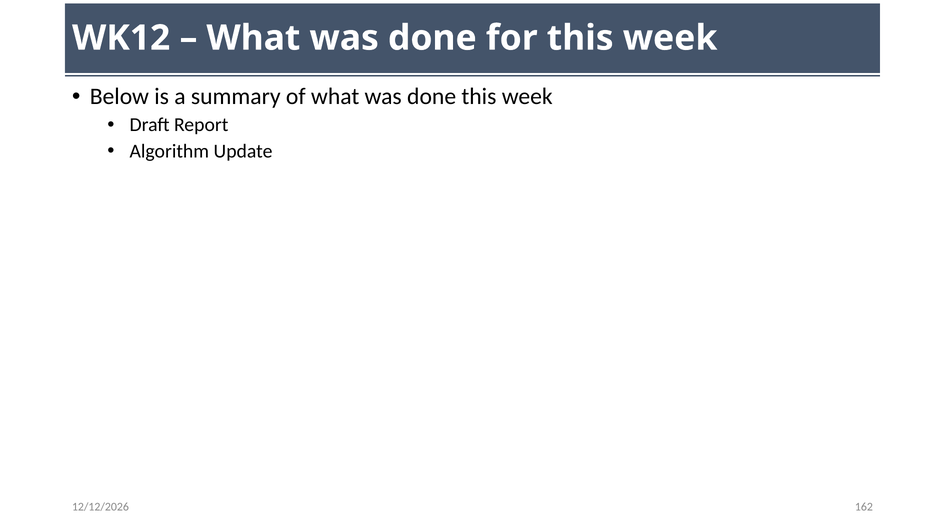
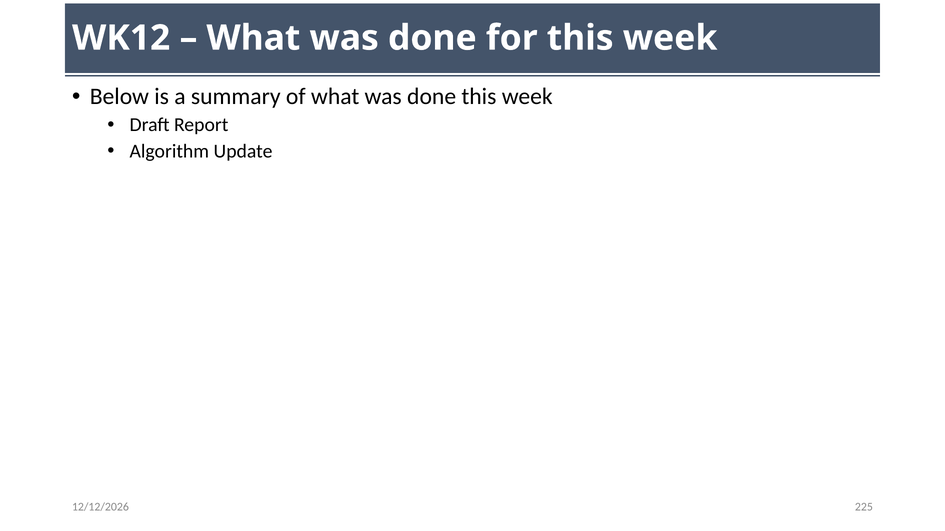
162: 162 -> 225
